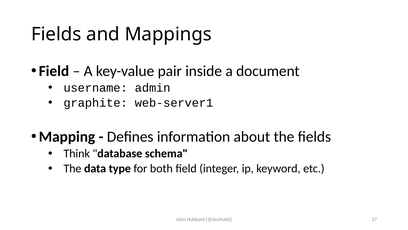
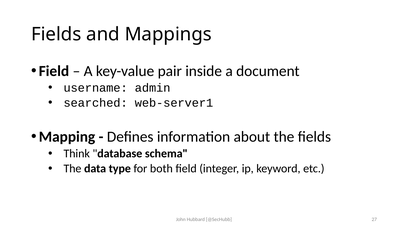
graphite: graphite -> searched
